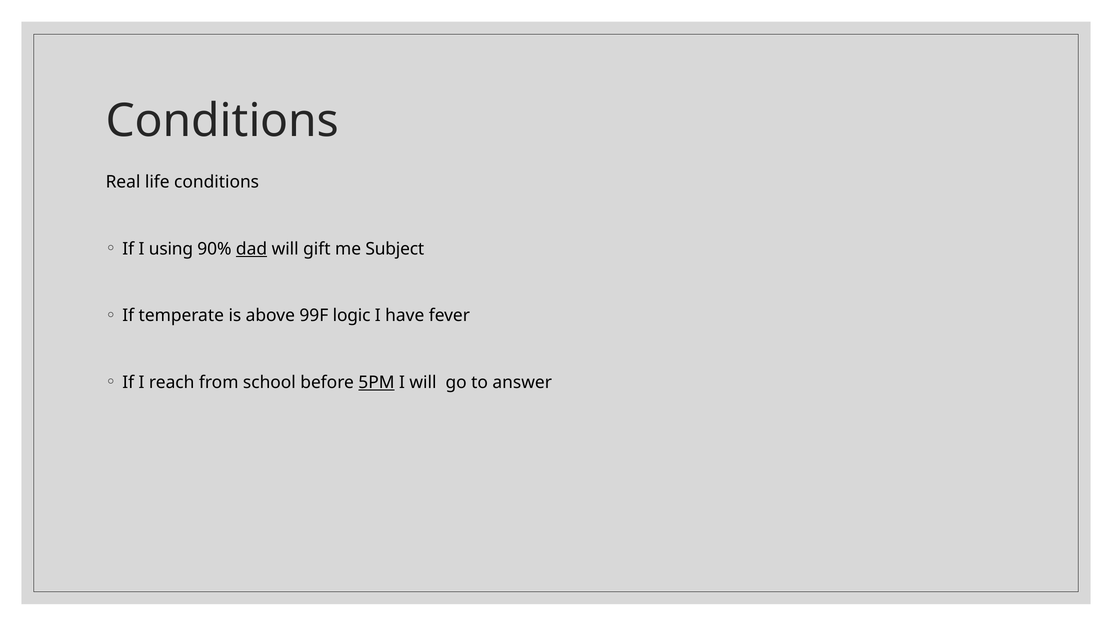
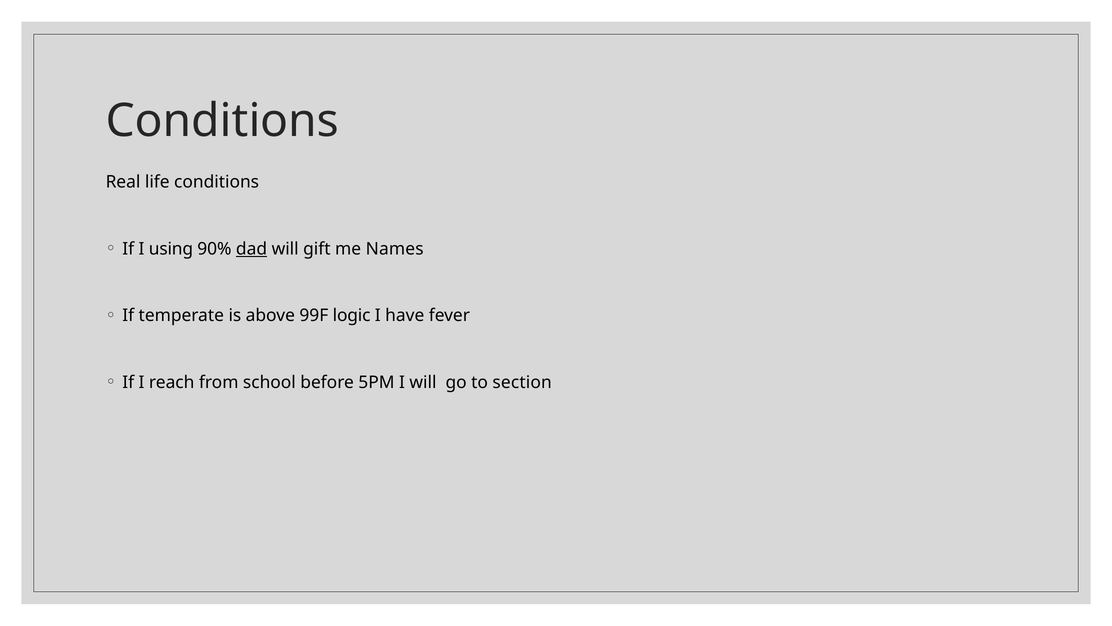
Subject: Subject -> Names
5PM underline: present -> none
answer: answer -> section
